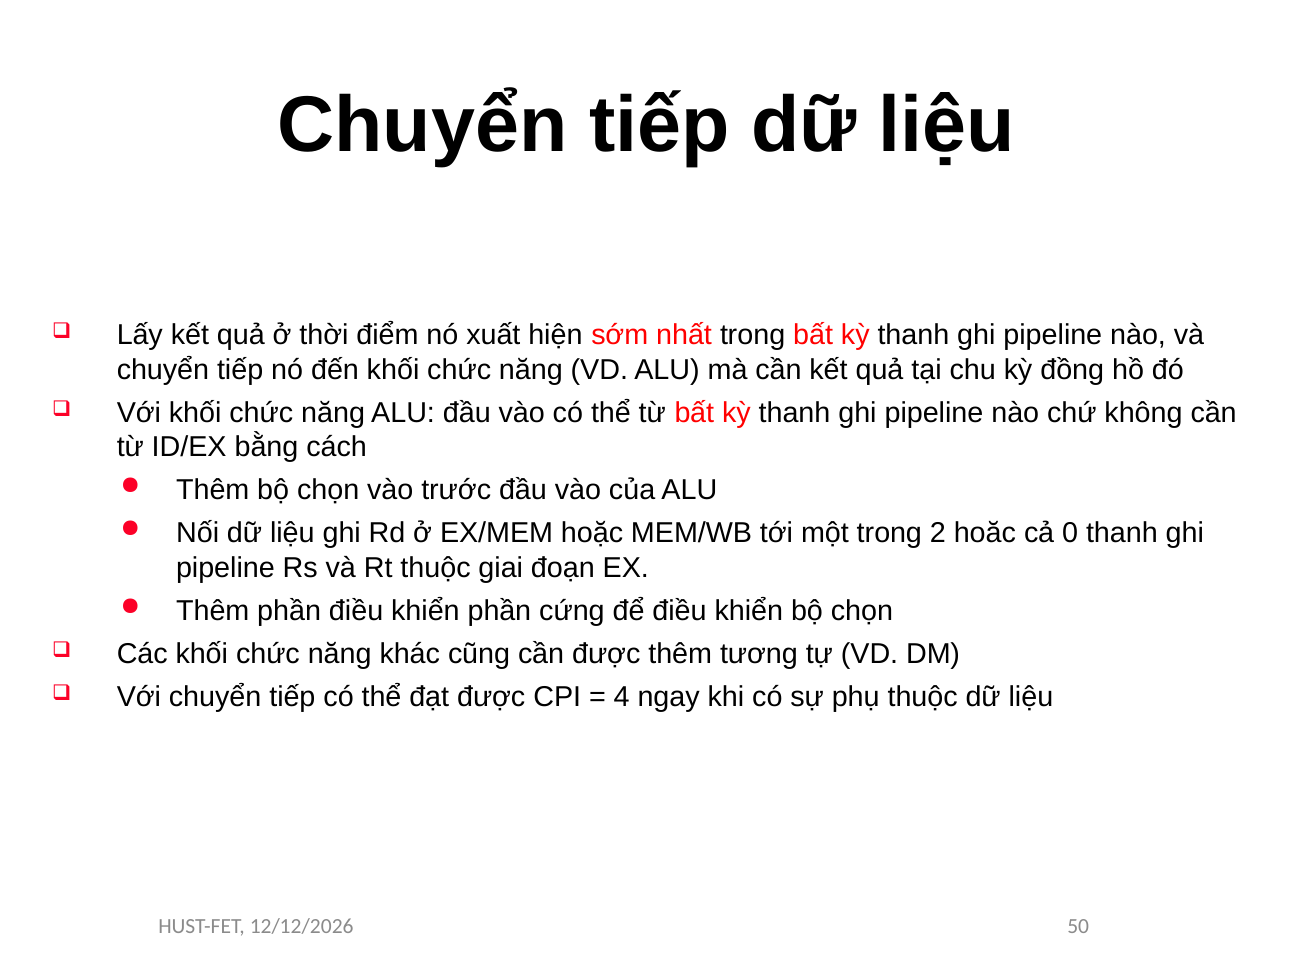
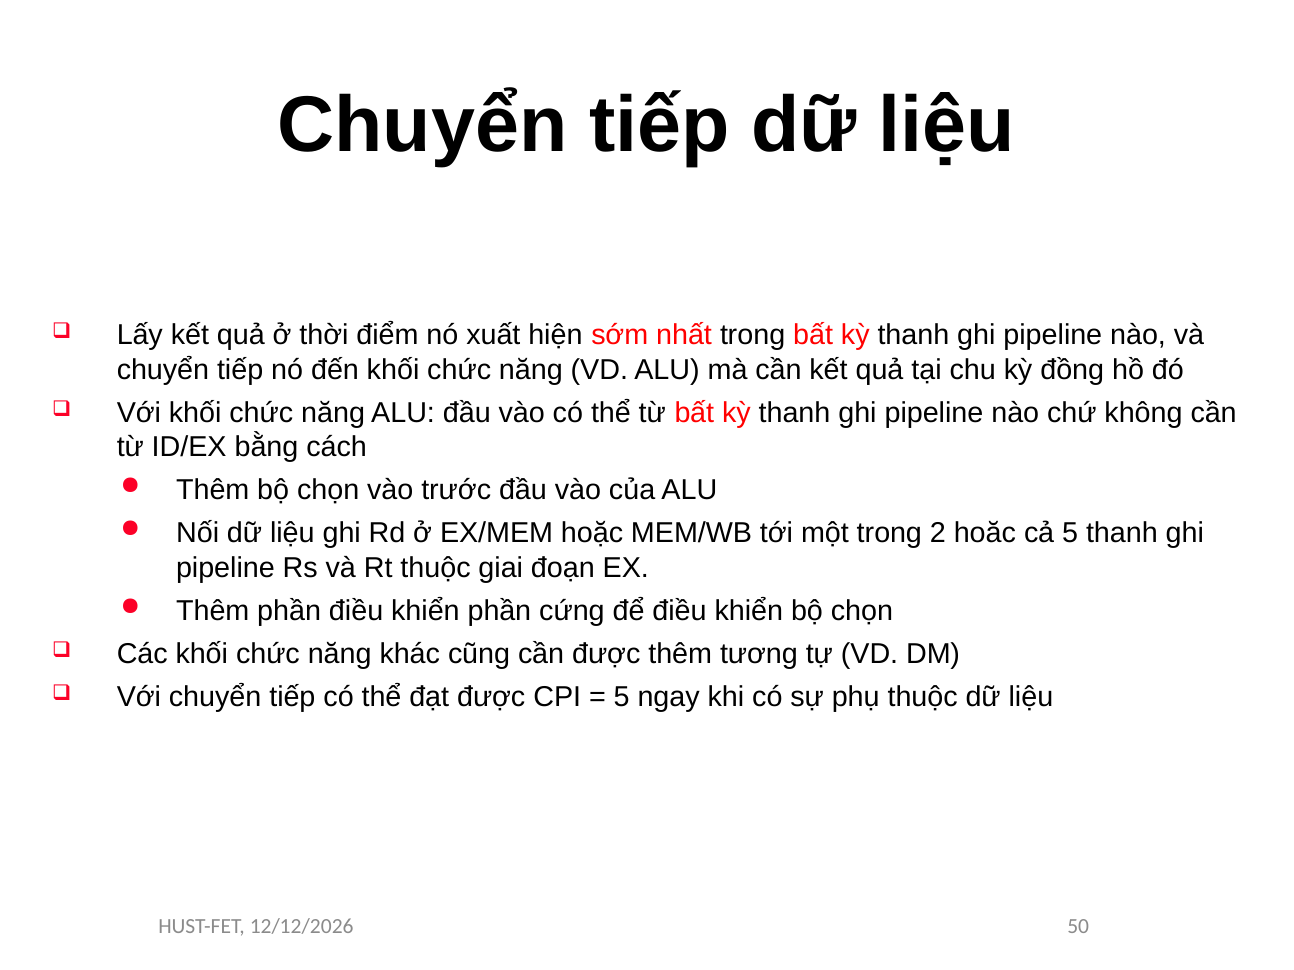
cả 0: 0 -> 5
4 at (622, 698): 4 -> 5
